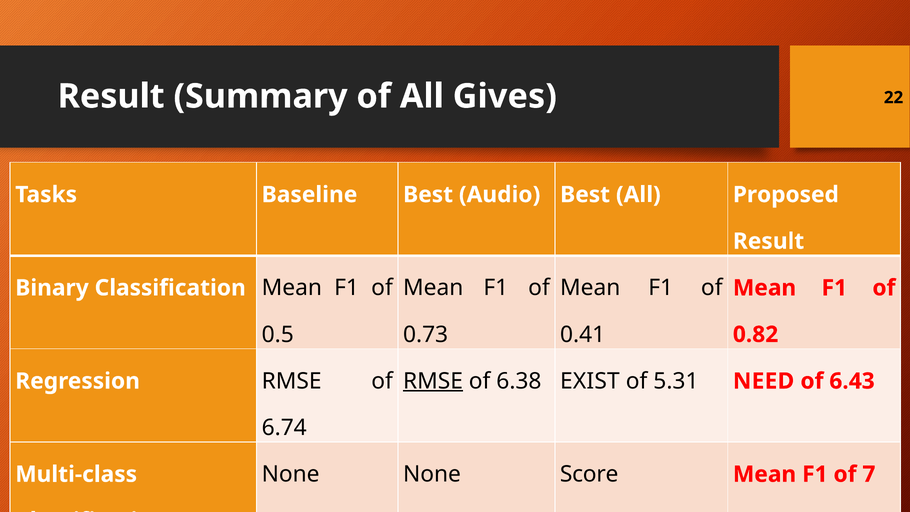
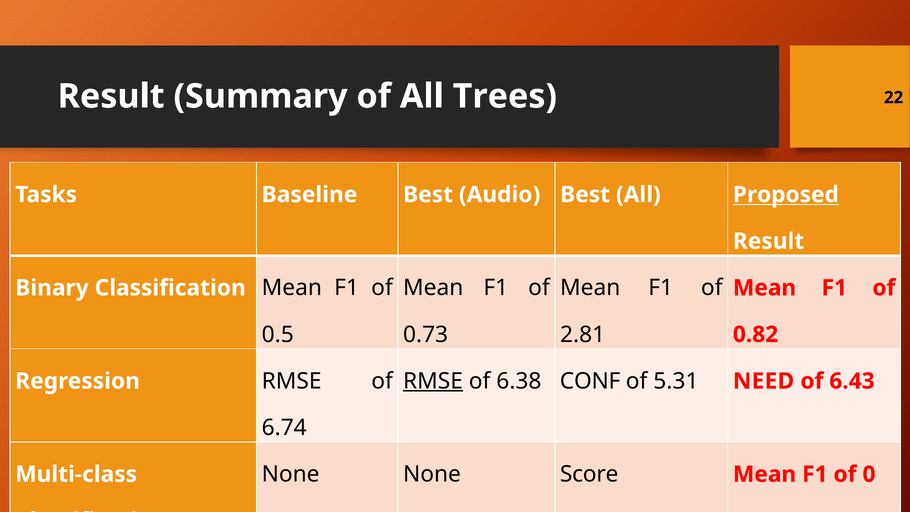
Gives: Gives -> Trees
Proposed underline: none -> present
0.41: 0.41 -> 2.81
EXIST: EXIST -> CONF
7: 7 -> 0
